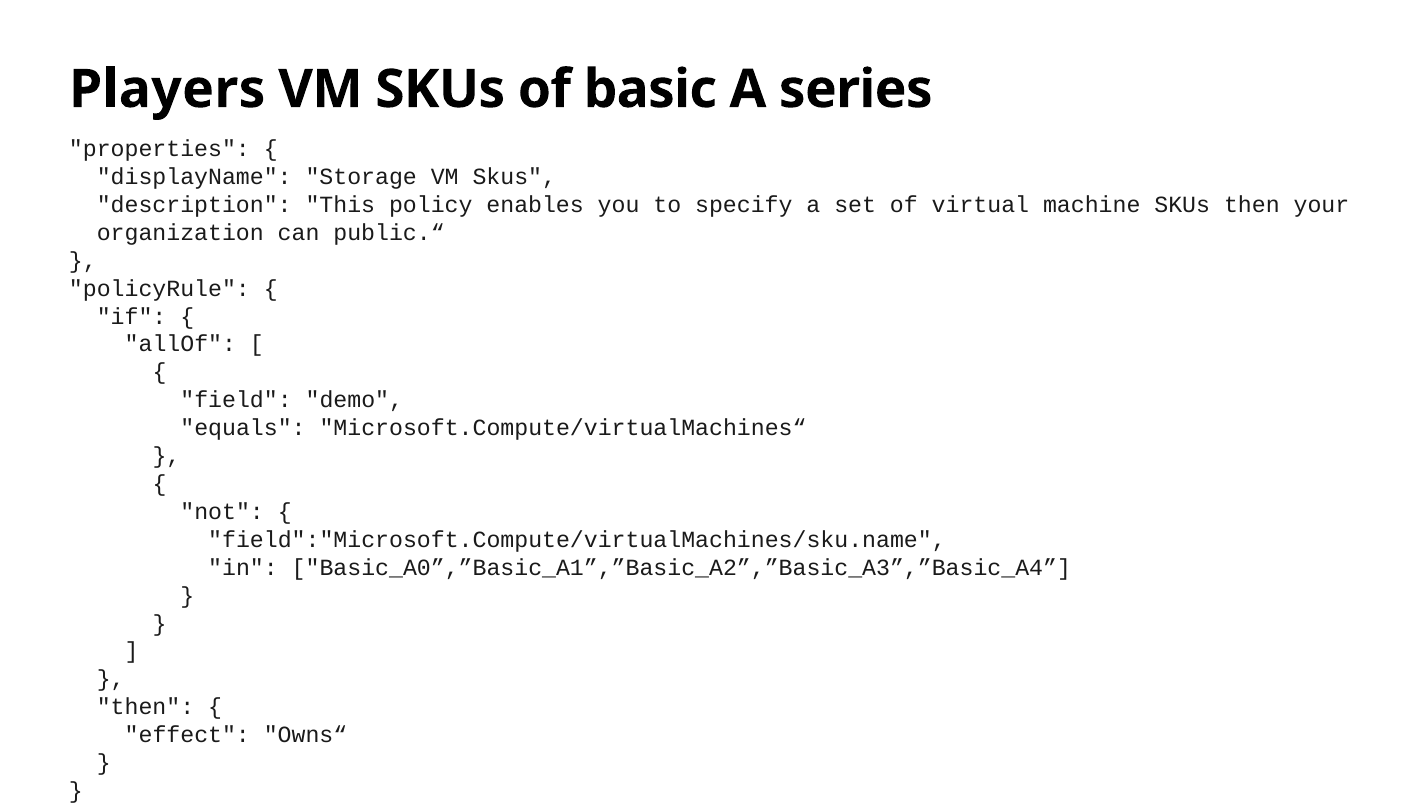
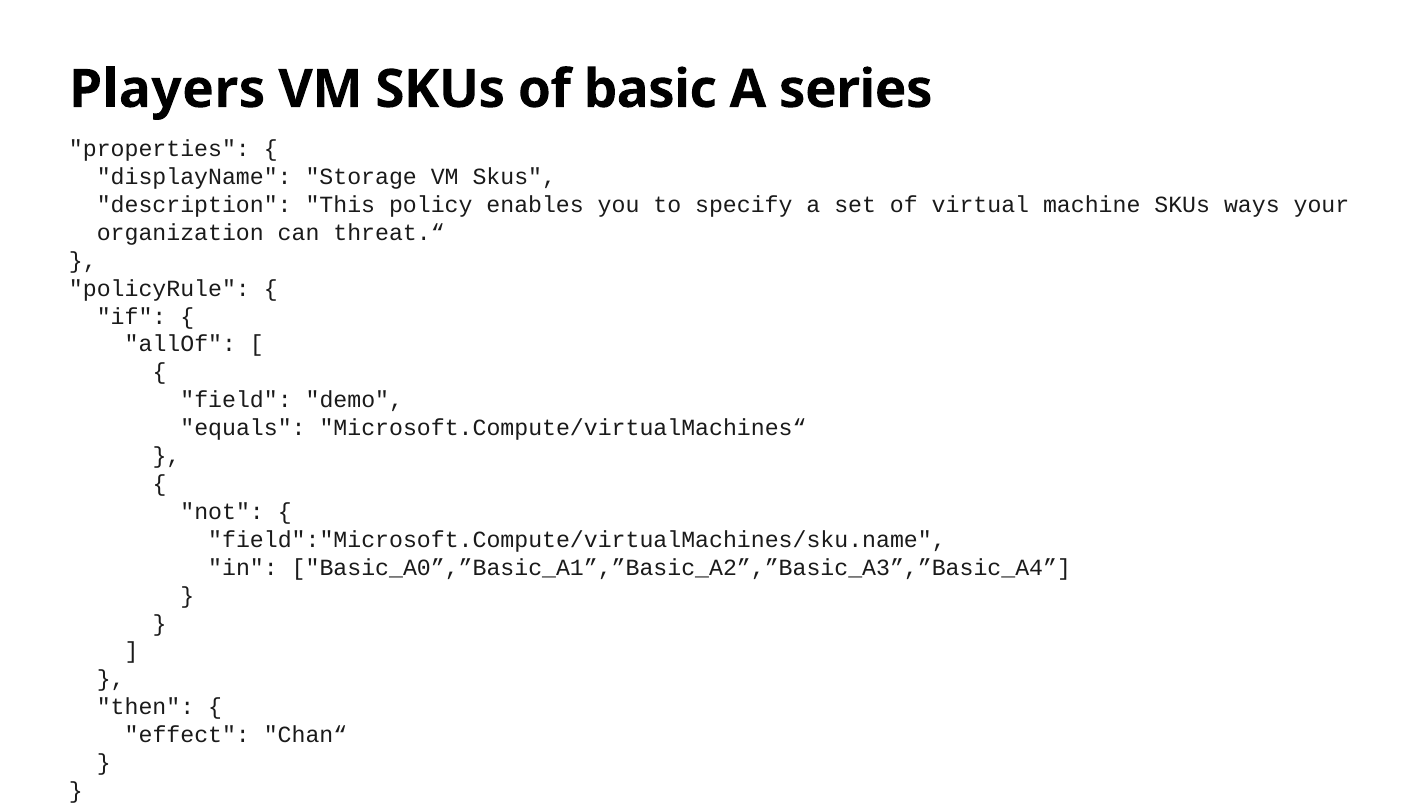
SKUs then: then -> ways
public.“: public.“ -> threat.“
Owns“: Owns“ -> Chan“
